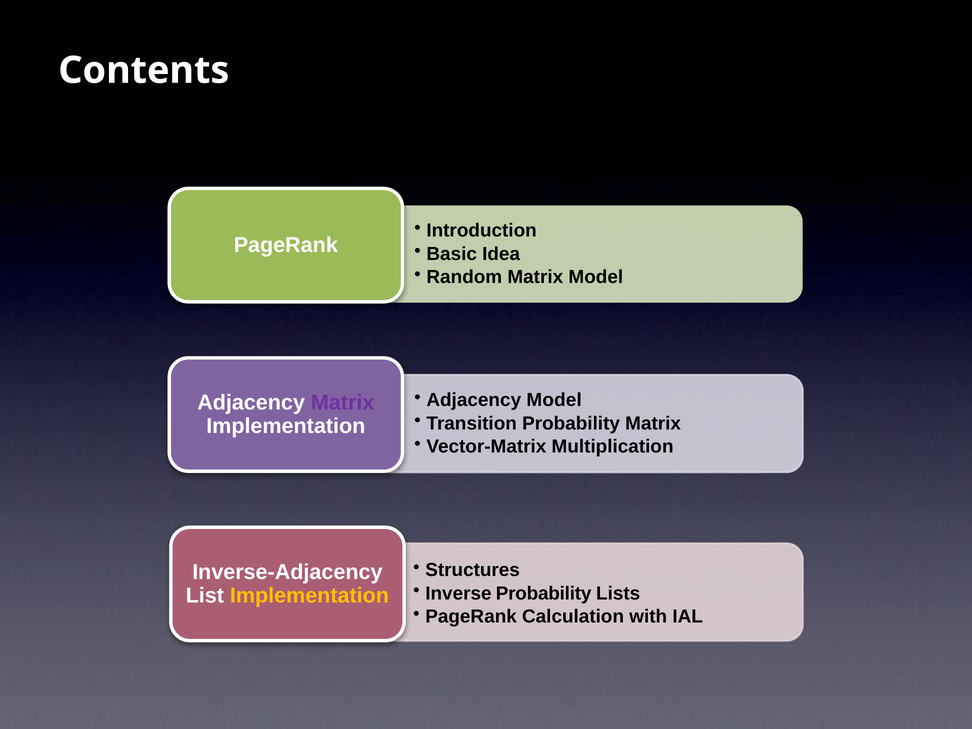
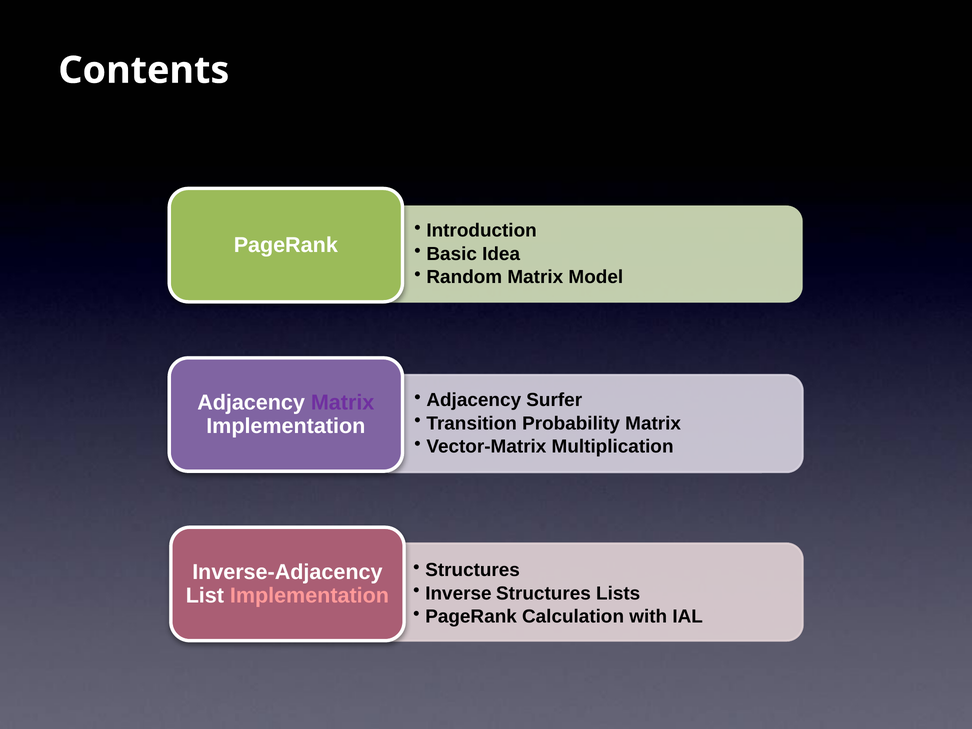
Adjacency Model: Model -> Surfer
Inverse Probability: Probability -> Structures
Implementation at (309, 595) colour: yellow -> pink
